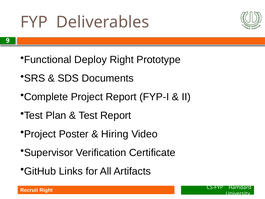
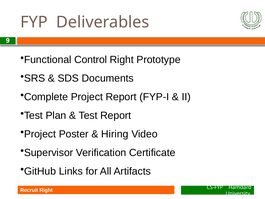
Deploy: Deploy -> Control
